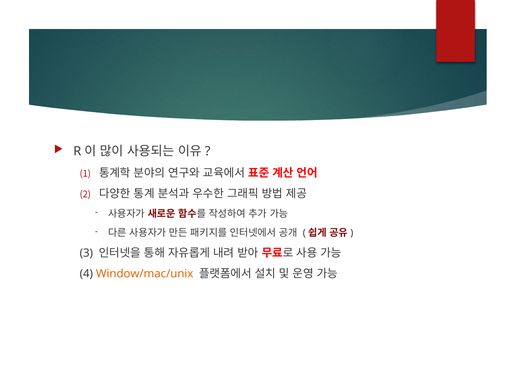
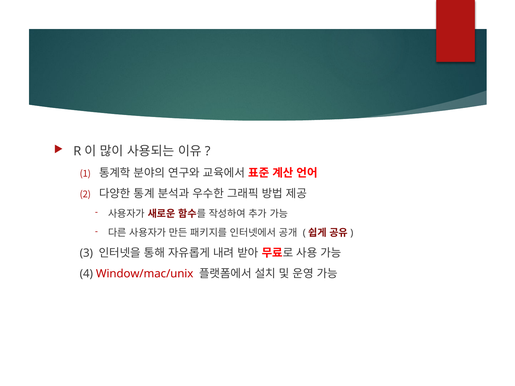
Window/mac/unix colour: orange -> red
